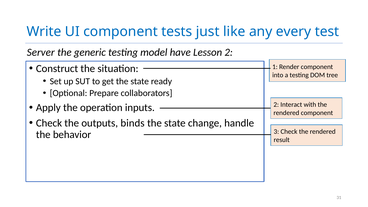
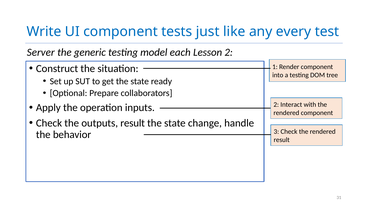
have: have -> each
outputs binds: binds -> result
